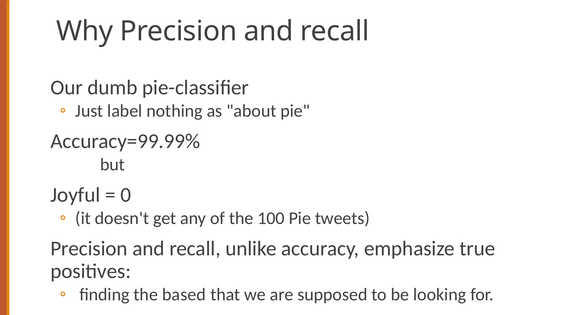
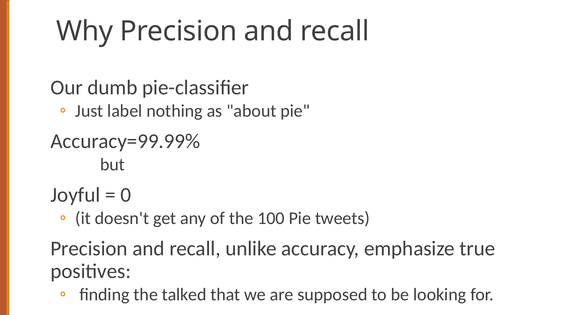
based: based -> talked
